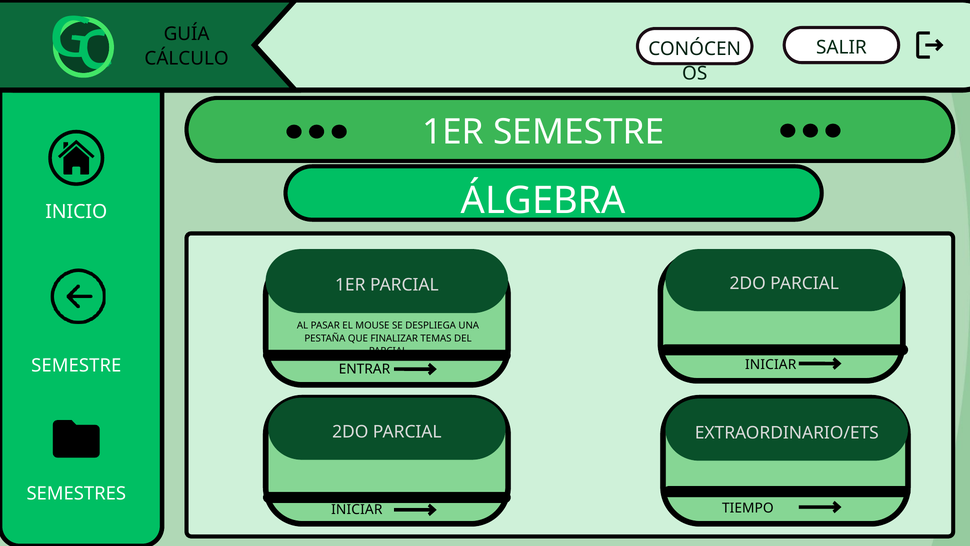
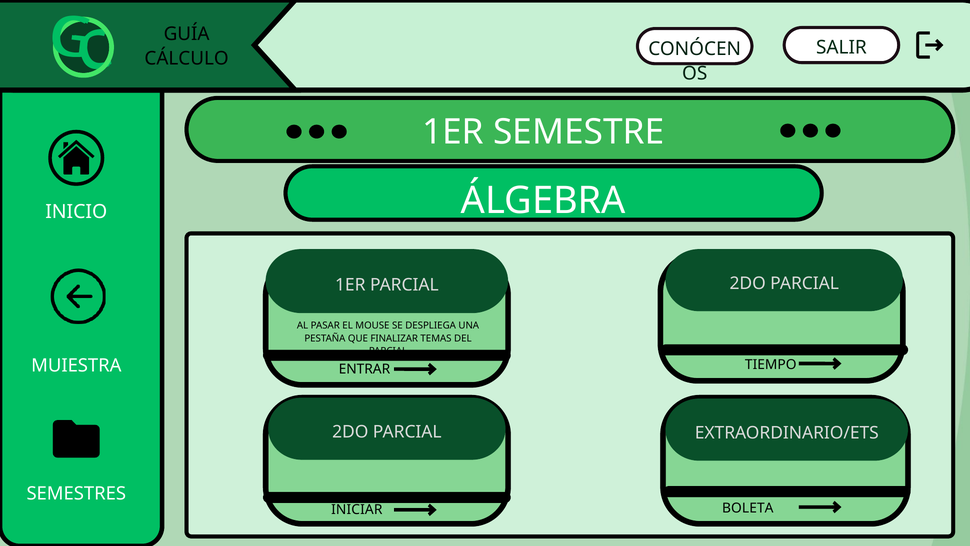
SEMESTRE at (76, 366): SEMESTRE -> MUIESTRA
INICIAR at (771, 365): INICIAR -> TIEMPO
TIEMPO: TIEMPO -> BOLETA
